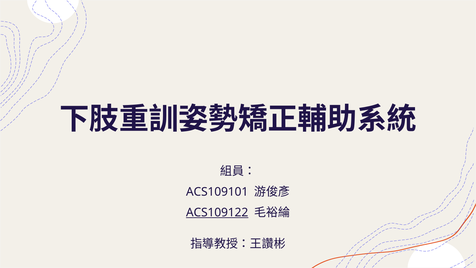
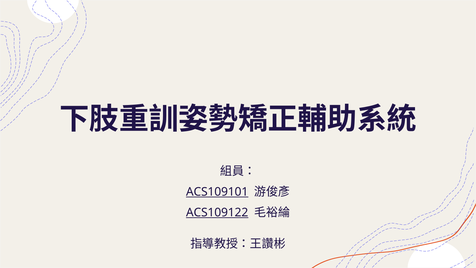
ACS109101 underline: none -> present
